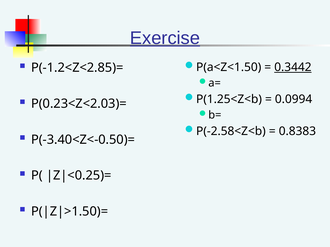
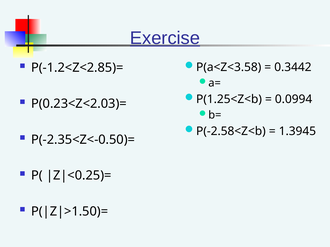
P(a<Z<1.50: P(a<Z<1.50 -> P(a<Z<3.58
0.3442 underline: present -> none
0.8383: 0.8383 -> 1.3945
P(-3.40<Z<-0.50)=: P(-3.40<Z<-0.50)= -> P(-2.35<Z<-0.50)=
